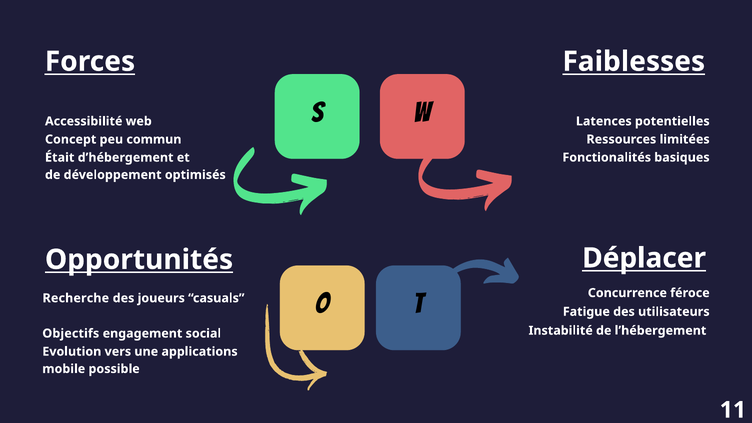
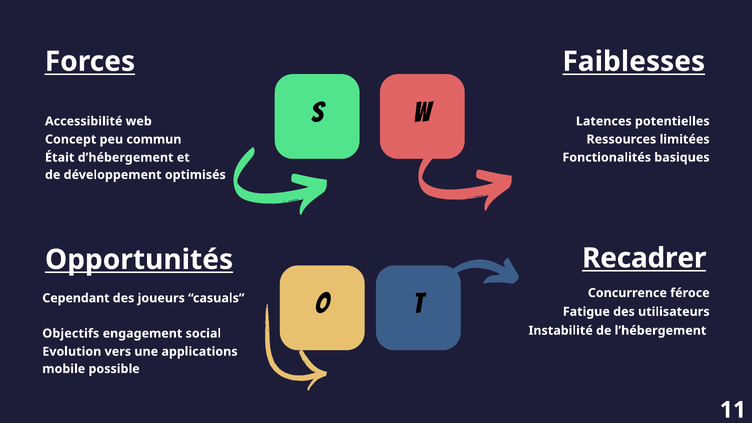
Déplacer: Déplacer -> Recadrer
Recherche: Recherche -> Cependant
